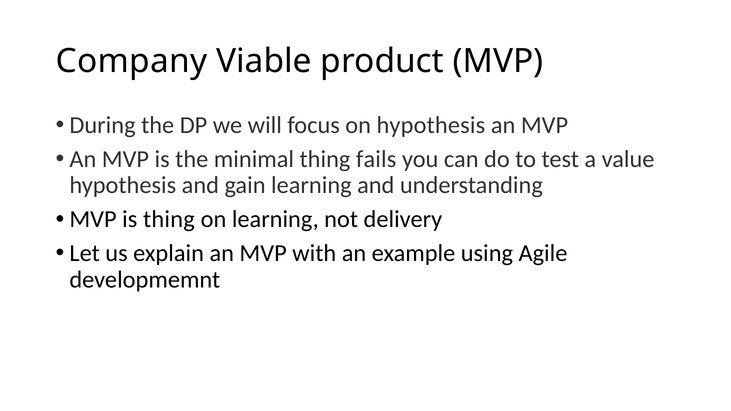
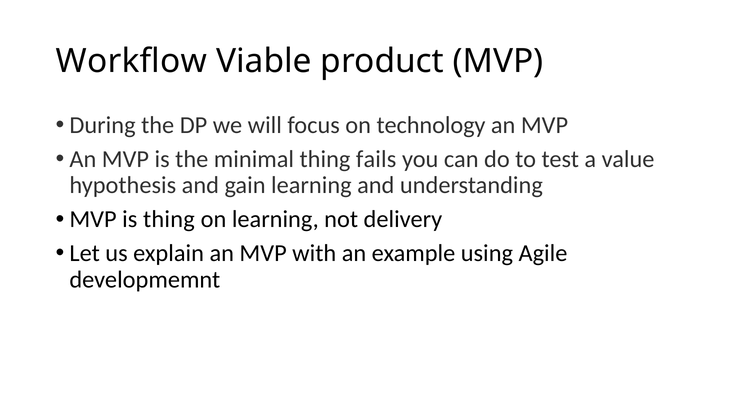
Company: Company -> Workflow
on hypothesis: hypothesis -> technology
